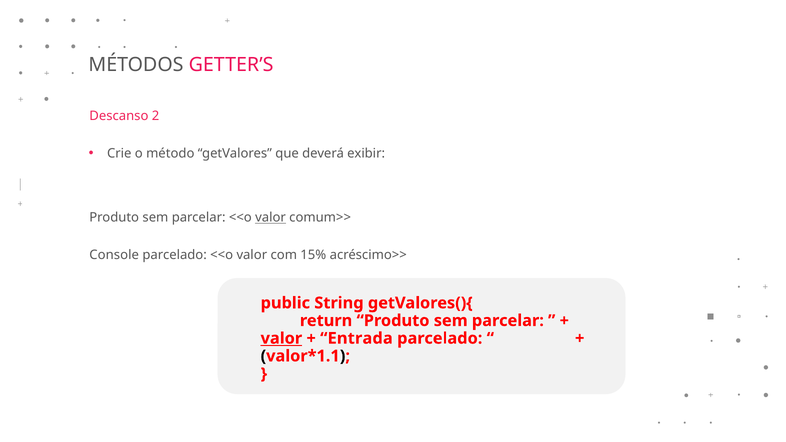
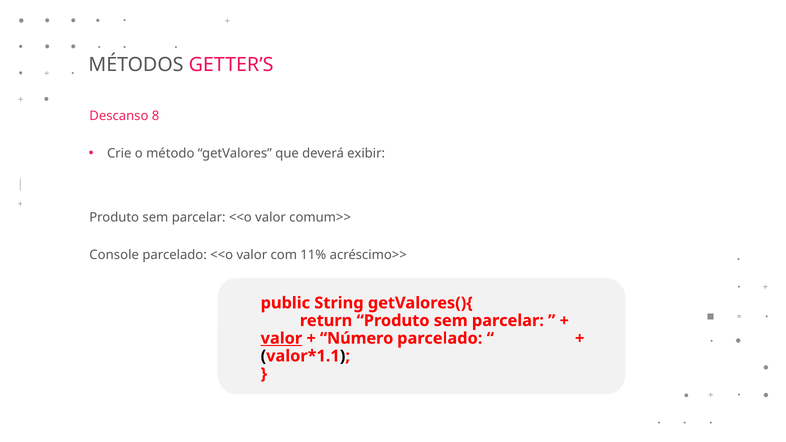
2: 2 -> 8
valor at (271, 218) underline: present -> none
15%: 15% -> 11%
Entrada: Entrada -> Número
